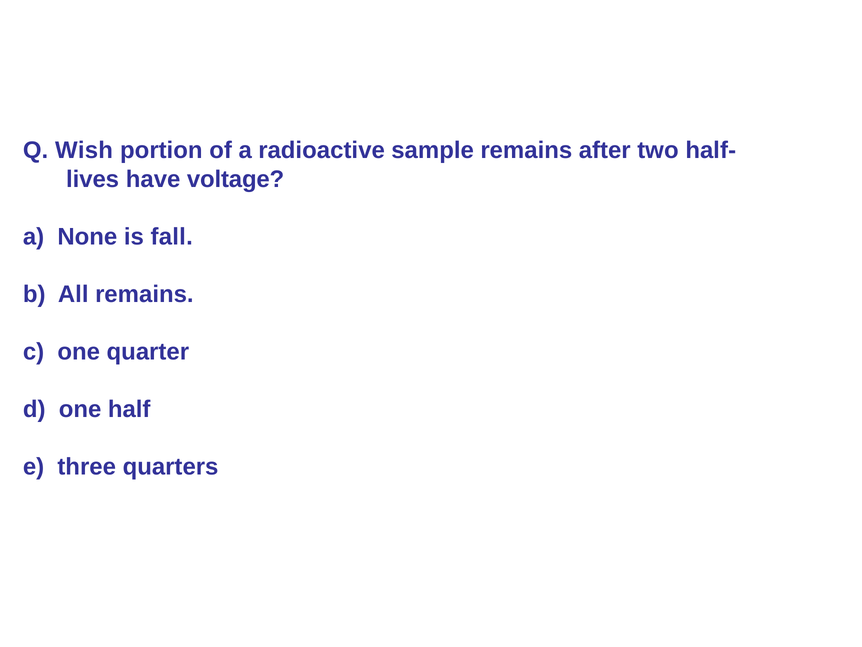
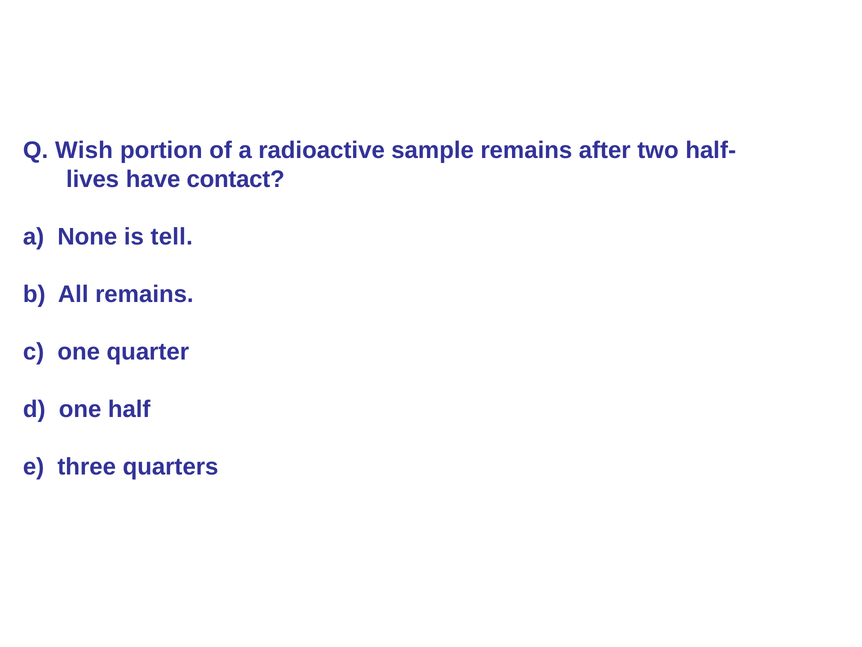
voltage: voltage -> contact
fall: fall -> tell
